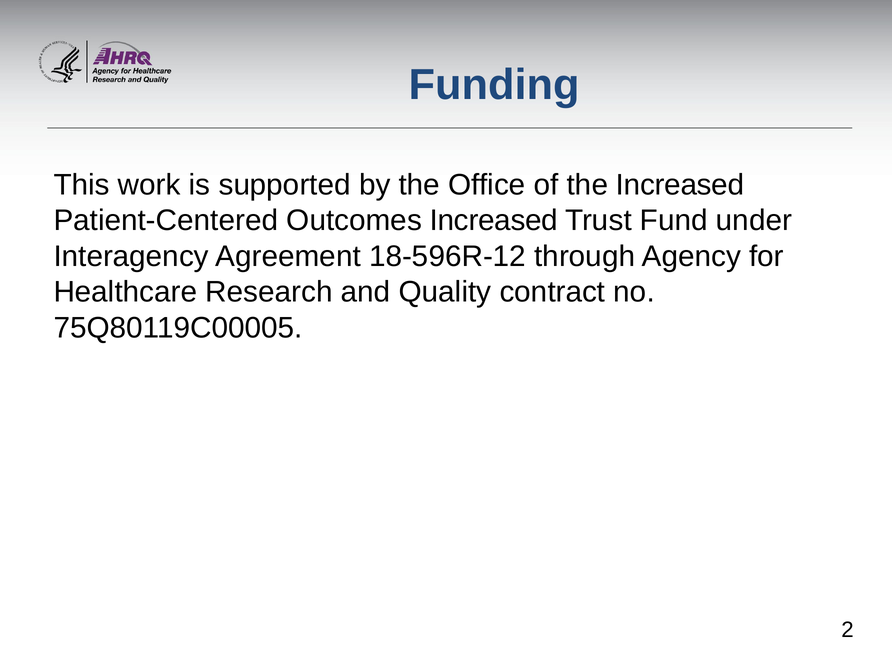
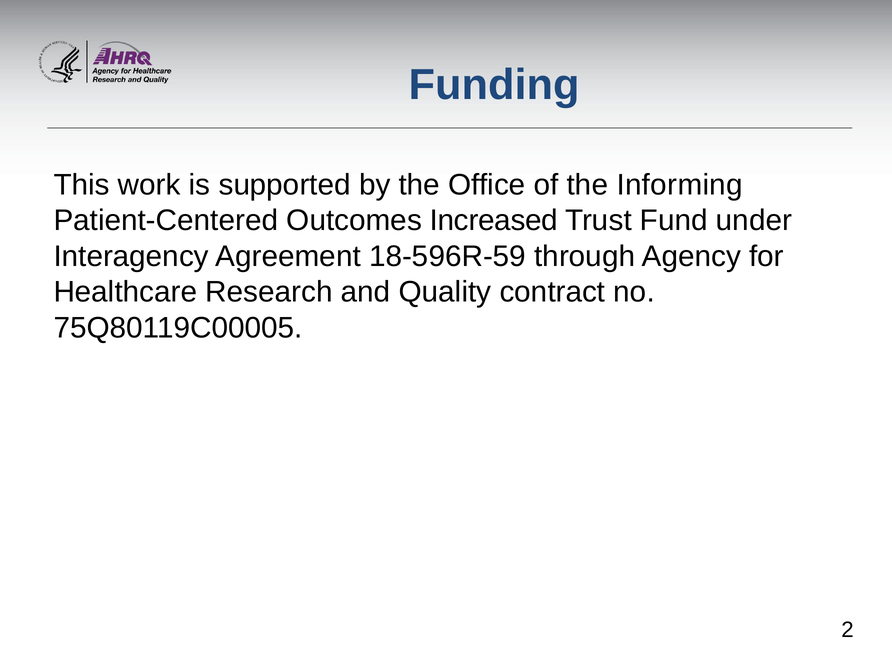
the Increased: Increased -> Informing
18-596R-12: 18-596R-12 -> 18-596R-59
